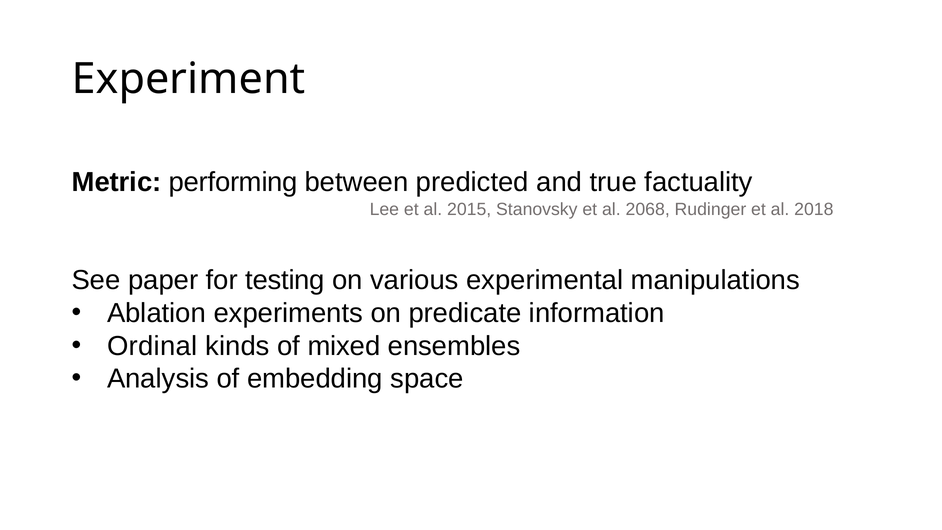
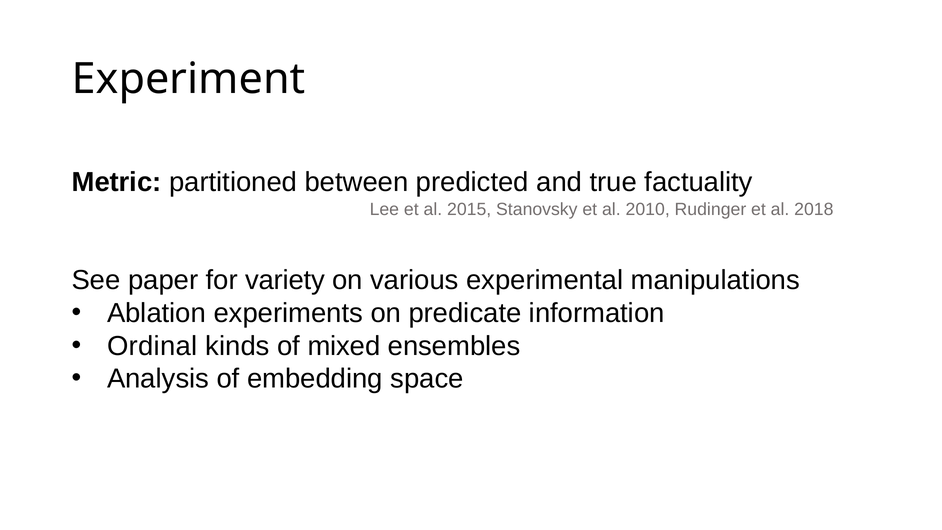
performing: performing -> partitioned
2068: 2068 -> 2010
testing: testing -> variety
